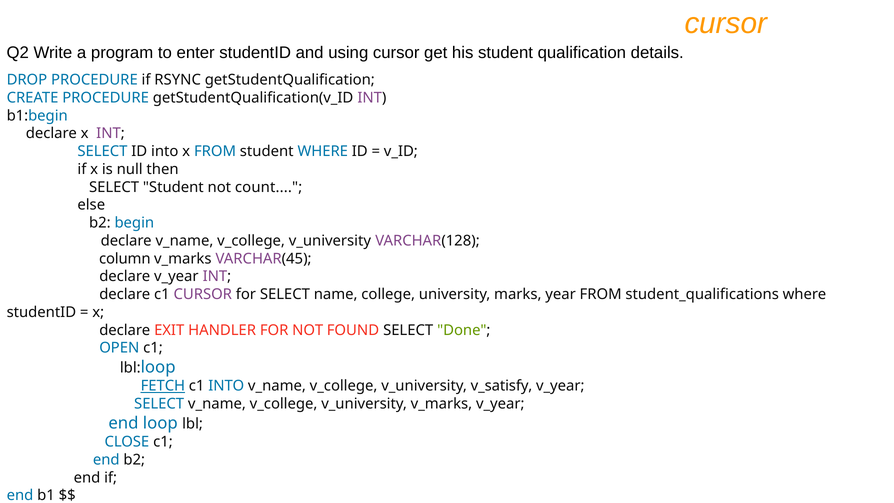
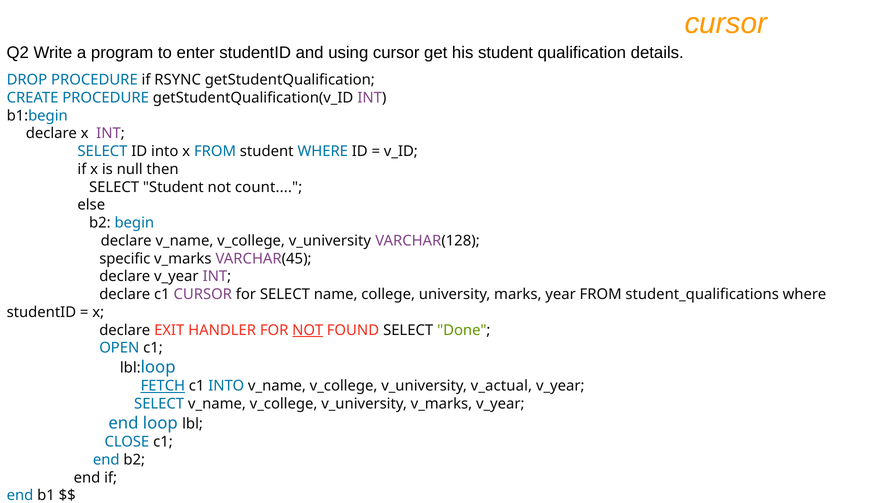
column: column -> specific
NOT at (308, 330) underline: none -> present
v_satisfy: v_satisfy -> v_actual
